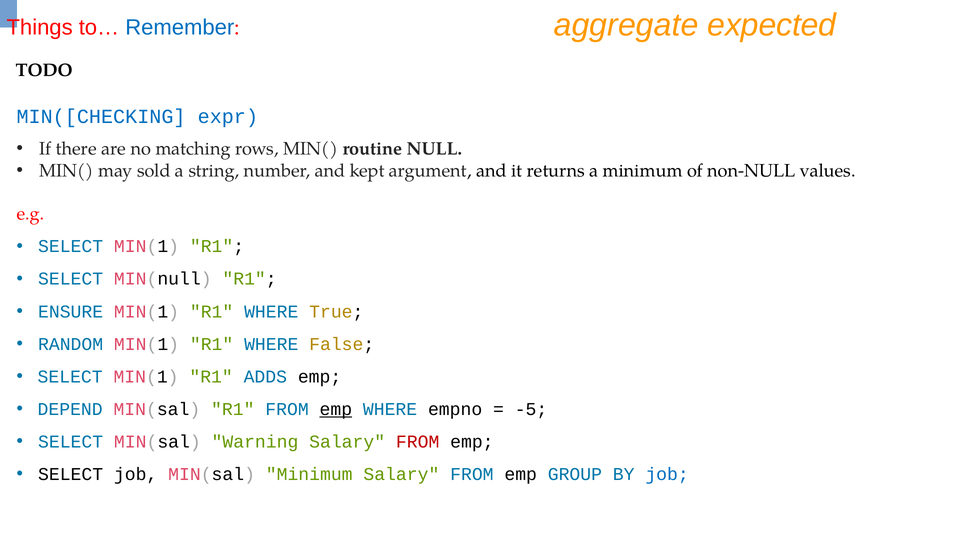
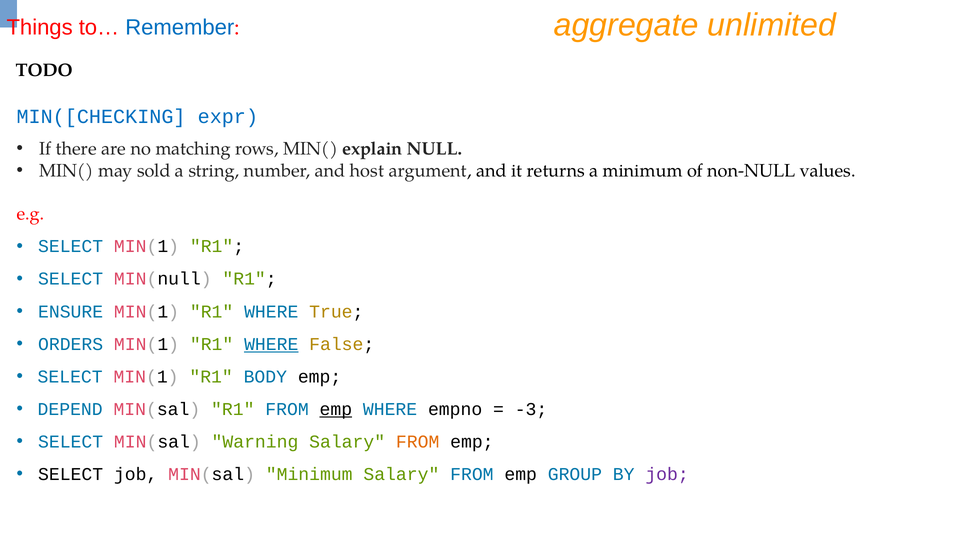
expected: expected -> unlimited
routine: routine -> explain
kept: kept -> host
RANDOM: RANDOM -> ORDERS
WHERE at (271, 344) underline: none -> present
ADDS: ADDS -> BODY
-5: -5 -> -3
FROM at (418, 442) colour: red -> orange
job at (667, 474) colour: blue -> purple
